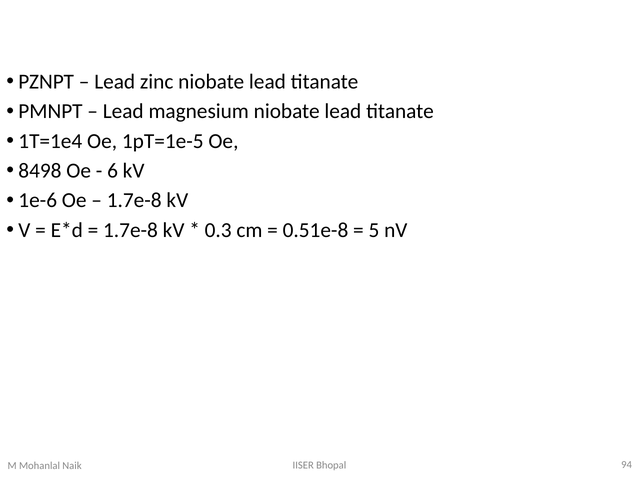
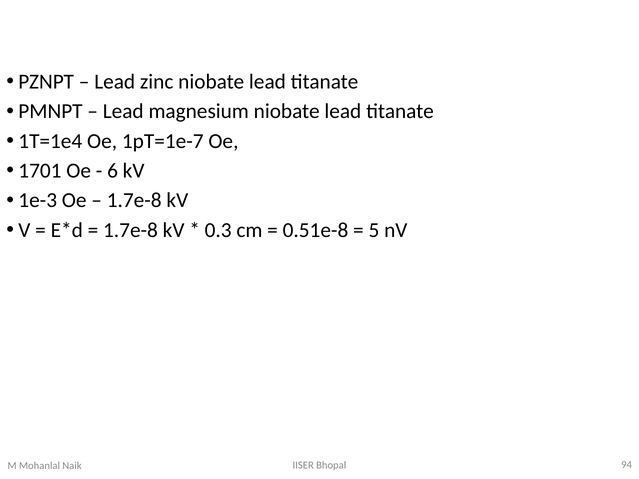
1pT=1e-5: 1pT=1e-5 -> 1pT=1e-7
8498: 8498 -> 1701
1e-6: 1e-6 -> 1e-3
